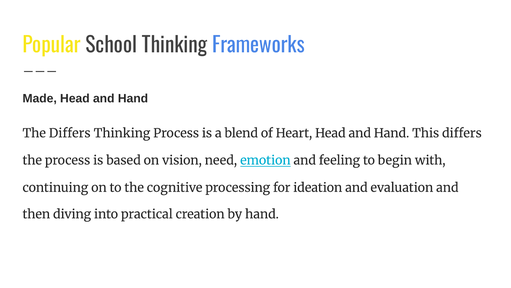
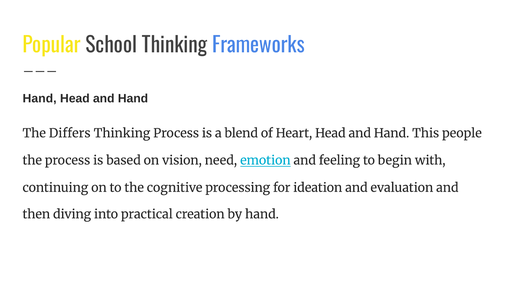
Made at (40, 98): Made -> Hand
This differs: differs -> people
